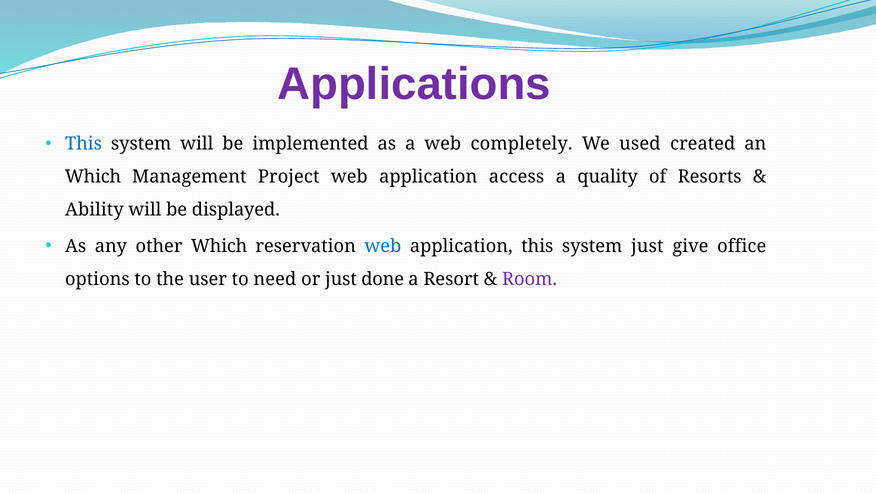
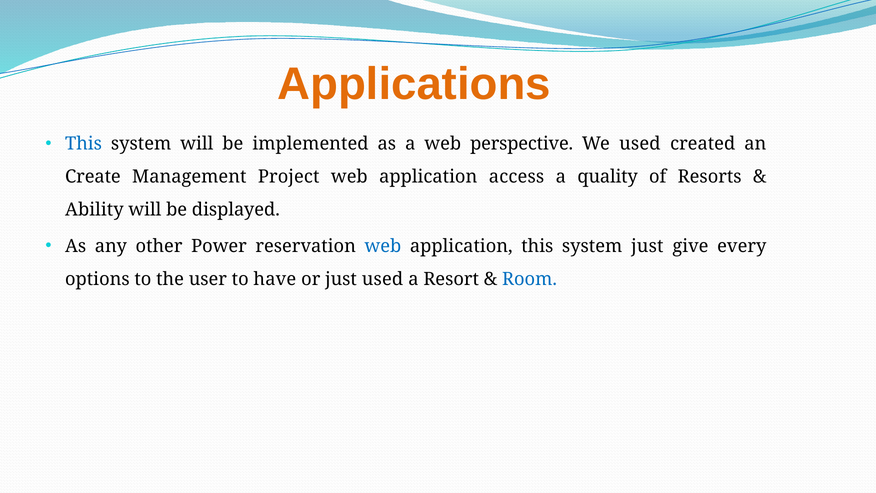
Applications colour: purple -> orange
completely: completely -> perspective
Which at (93, 177): Which -> Create
other Which: Which -> Power
office: office -> every
need: need -> have
just done: done -> used
Room colour: purple -> blue
